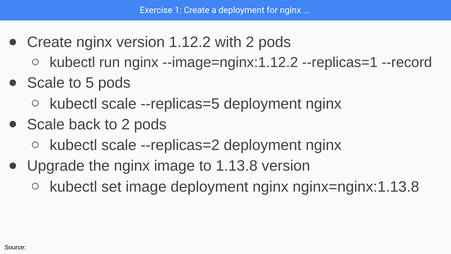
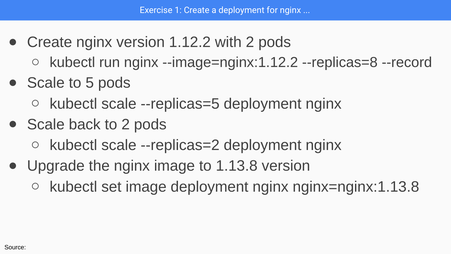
--replicas=1: --replicas=1 -> --replicas=8
